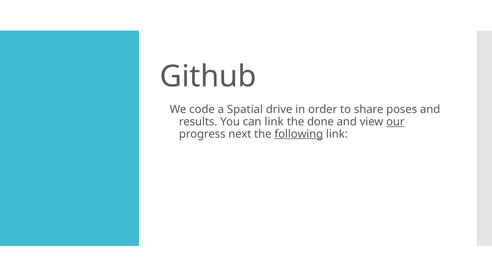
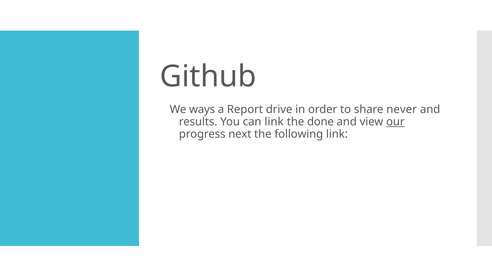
code: code -> ways
Spatial: Spatial -> Report
poses: poses -> never
following underline: present -> none
